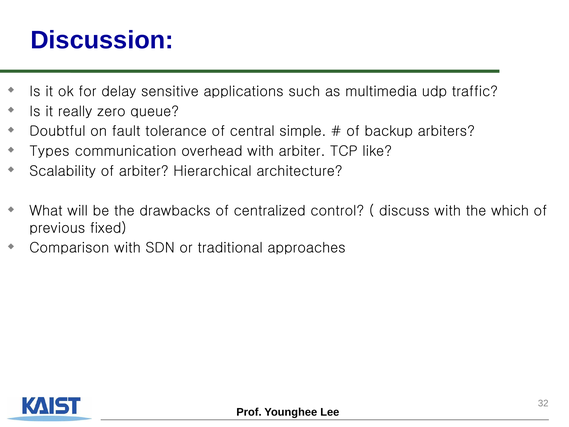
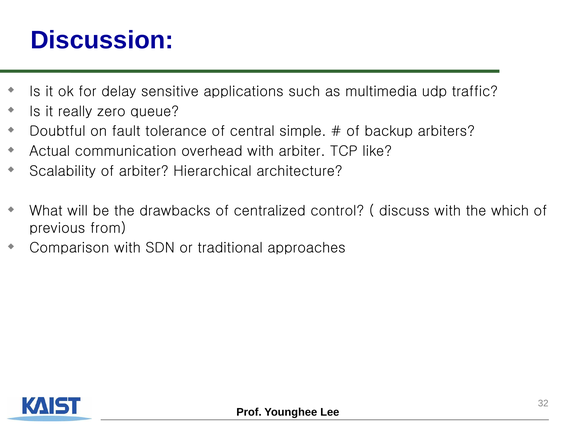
Types: Types -> Actual
fixed: fixed -> from
